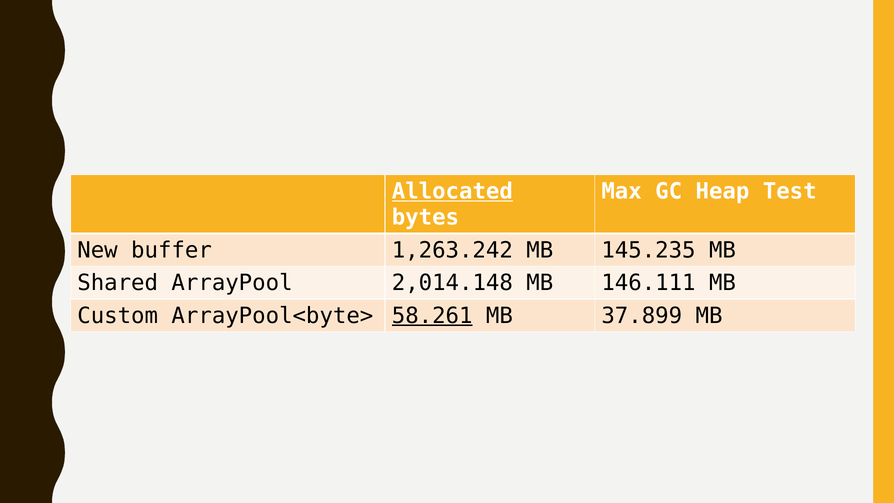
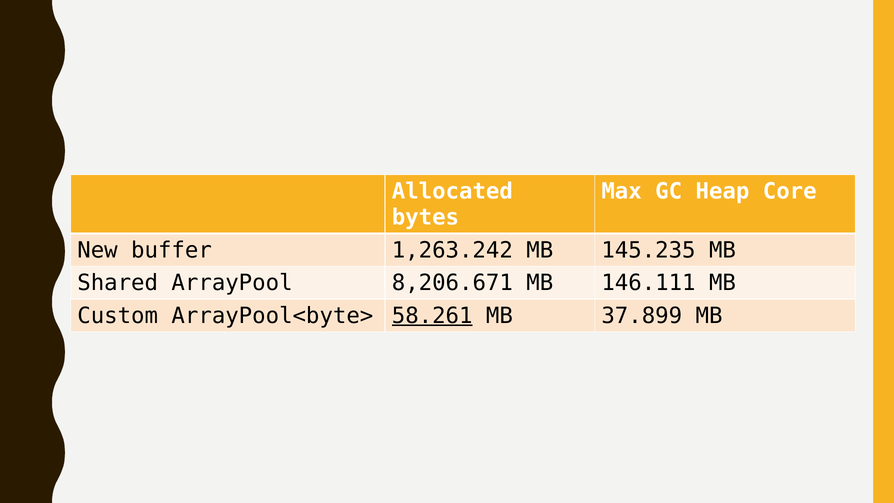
Allocated underline: present -> none
Test: Test -> Core
2,014.148: 2,014.148 -> 8,206.671
